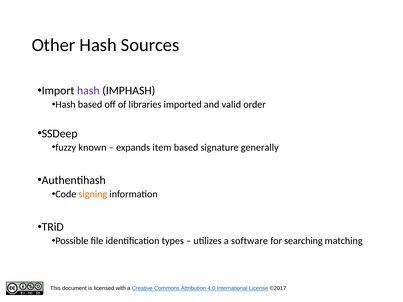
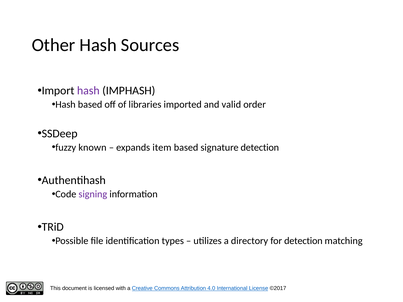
signature generally: generally -> detection
signing colour: orange -> purple
software: software -> directory
for searching: searching -> detection
